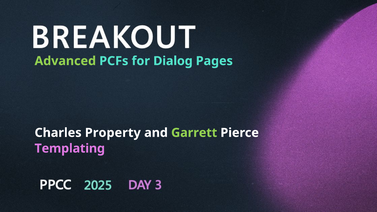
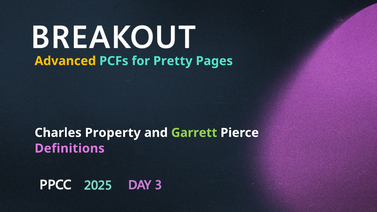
Advanced colour: light green -> yellow
Dialog: Dialog -> Pretty
Templating: Templating -> Definitions
